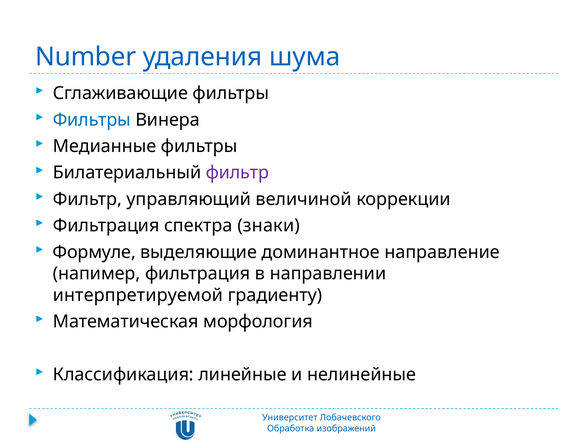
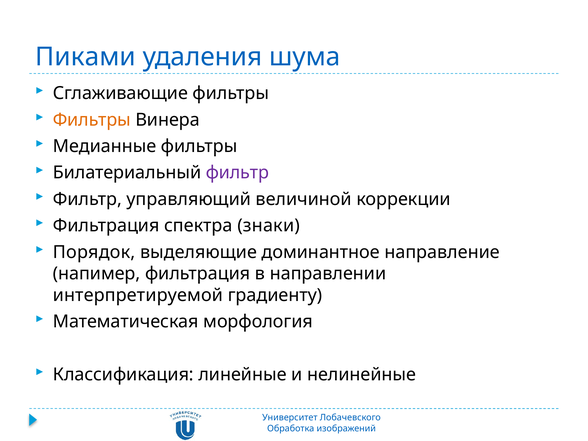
Number: Number -> Пиками
Фильтры at (92, 120) colour: blue -> orange
Формуле: Формуле -> Порядок
